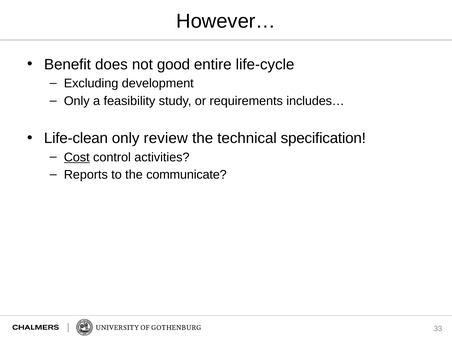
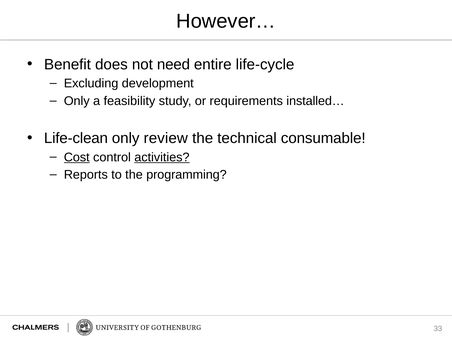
good: good -> need
includes…: includes… -> installed…
specification: specification -> consumable
activities underline: none -> present
communicate: communicate -> programming
